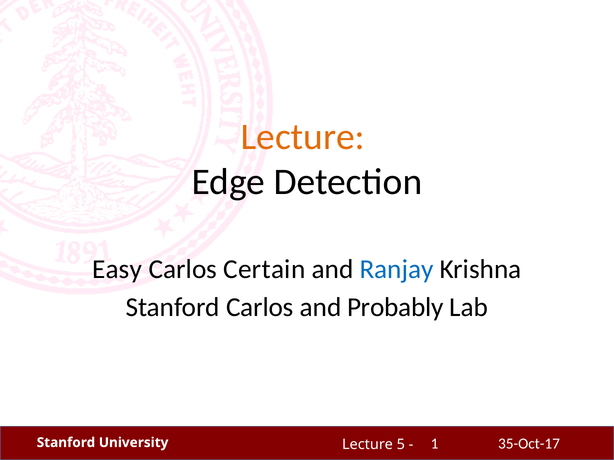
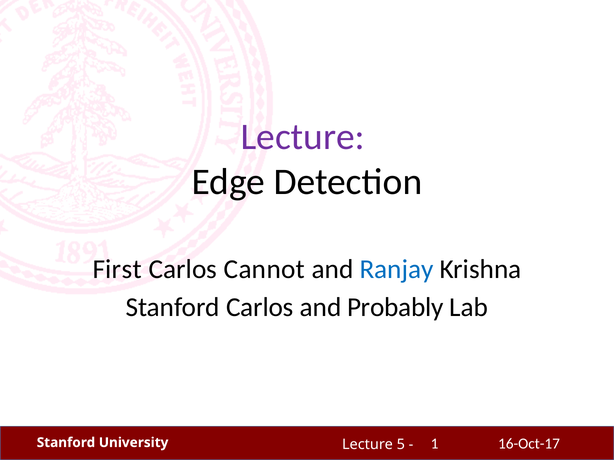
Lecture at (303, 137) colour: orange -> purple
Easy: Easy -> First
Certain: Certain -> Cannot
35-Oct-17: 35-Oct-17 -> 16-Oct-17
